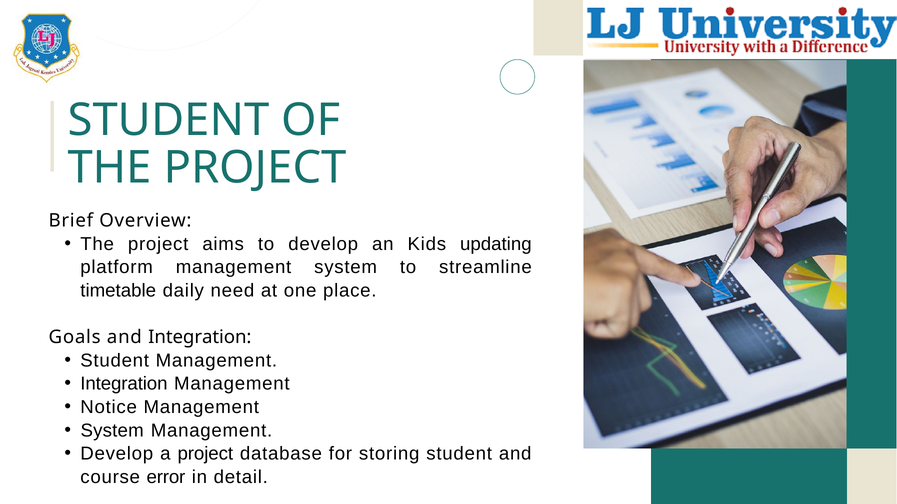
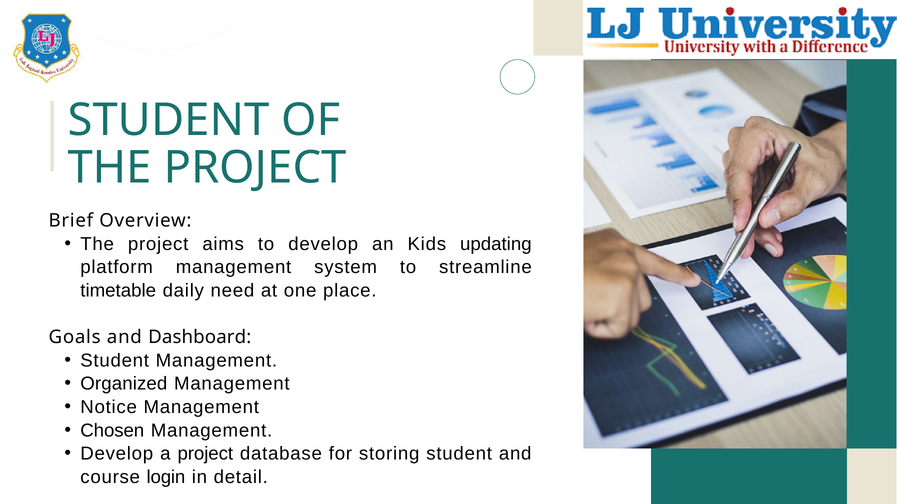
and Integration: Integration -> Dashboard
Integration at (124, 384): Integration -> Organized
System at (112, 431): System -> Chosen
error: error -> login
